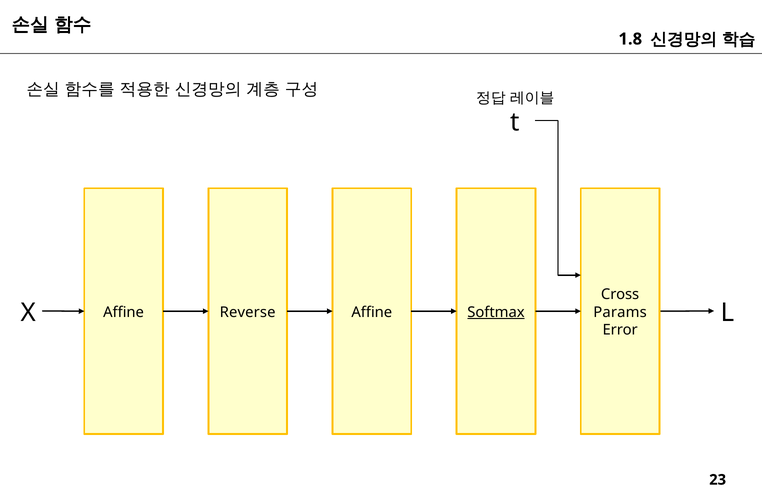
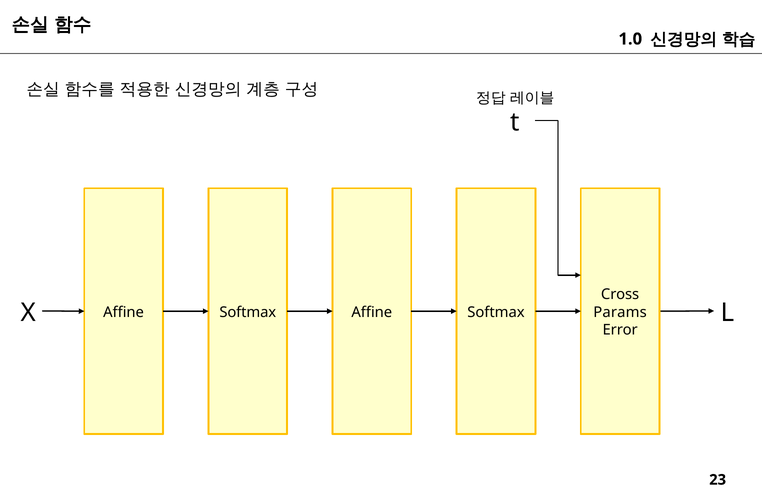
1.8: 1.8 -> 1.0
Affine Reverse: Reverse -> Softmax
Softmax at (496, 313) underline: present -> none
